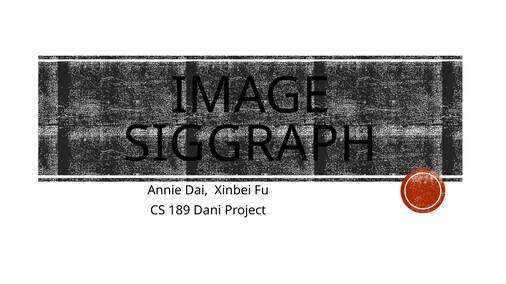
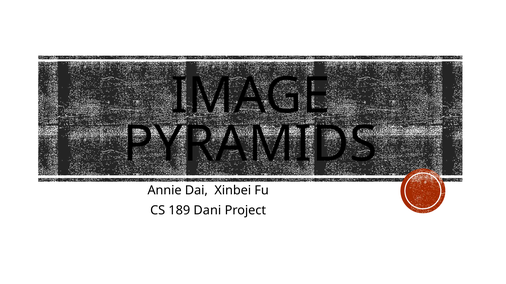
SIGGRAPH: SIGGRAPH -> PYRAMIDS
